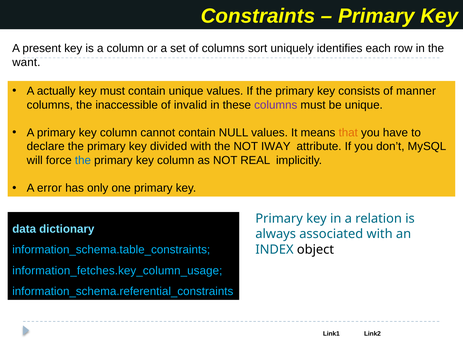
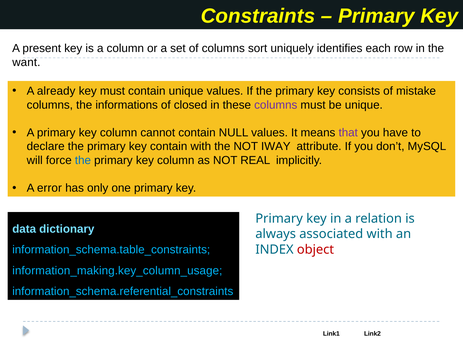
actually: actually -> already
manner: manner -> mistake
inaccessible: inaccessible -> informations
invalid: invalid -> closed
that colour: orange -> purple
key divided: divided -> contain
object colour: black -> red
information_fetches.key_column_usage: information_fetches.key_column_usage -> information_making.key_column_usage
